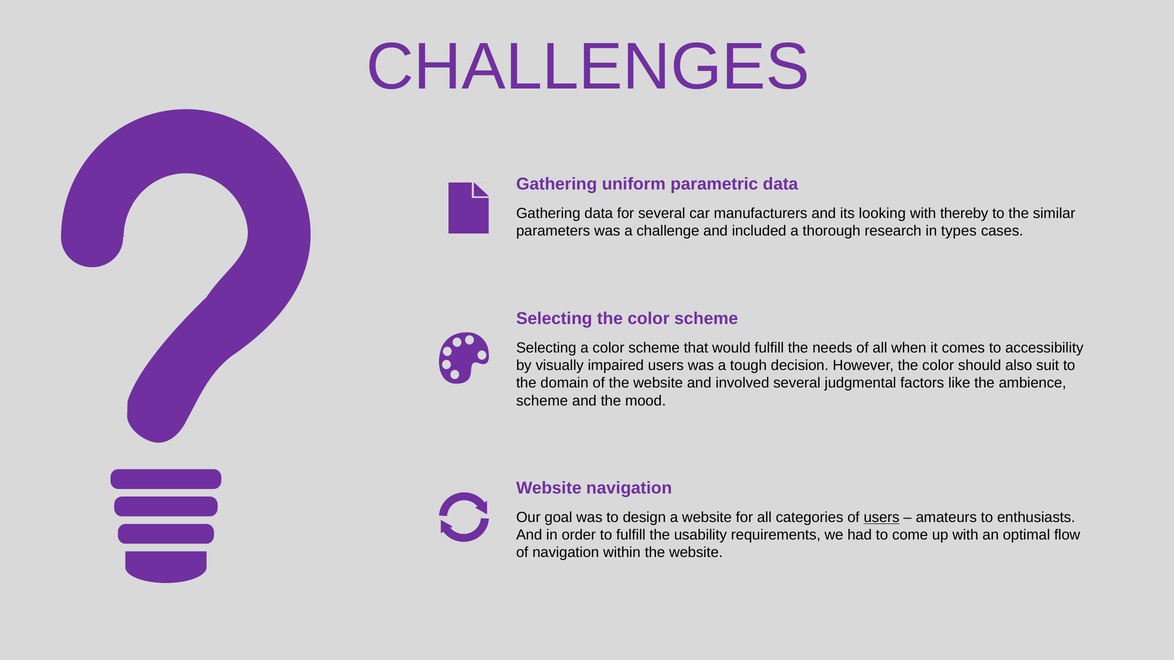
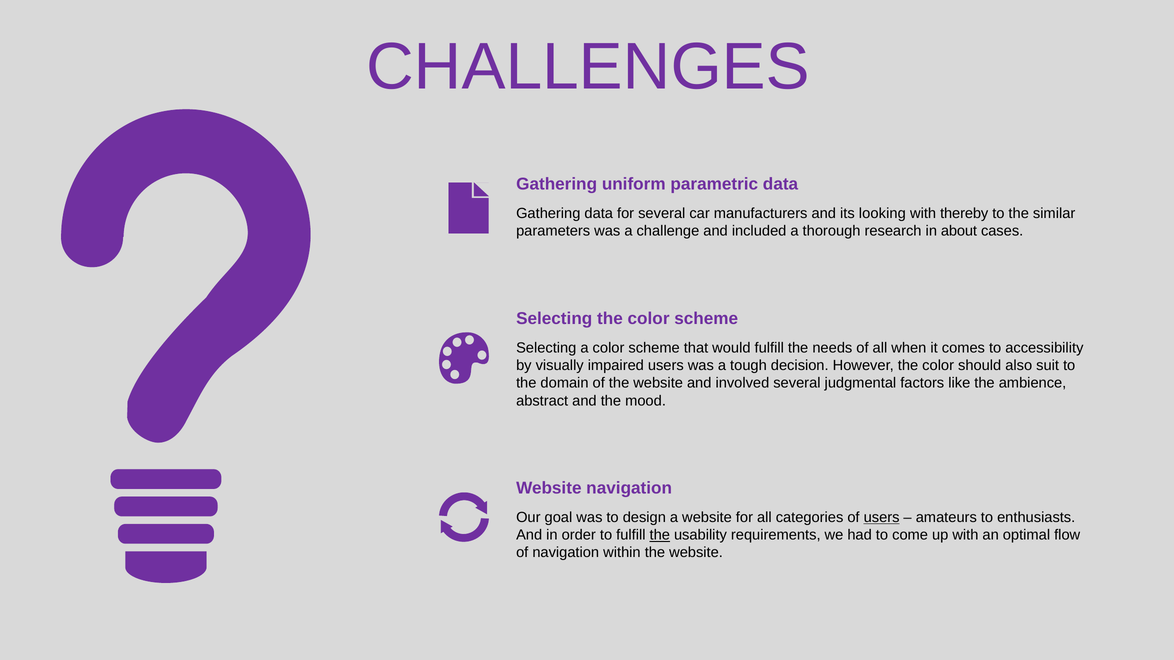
types: types -> about
scheme at (542, 401): scheme -> abstract
the at (660, 535) underline: none -> present
